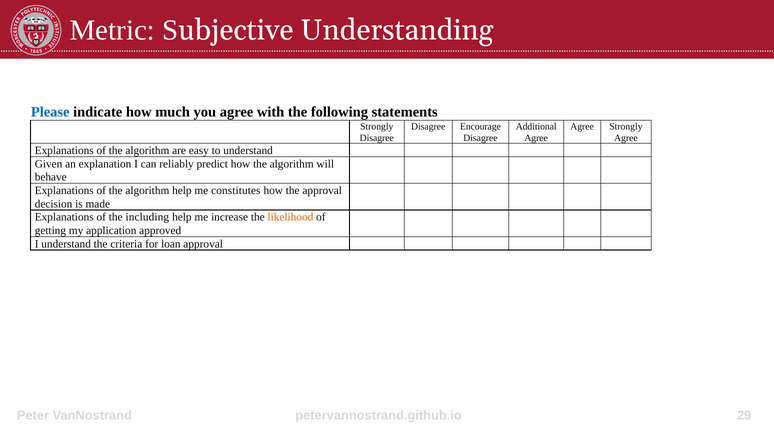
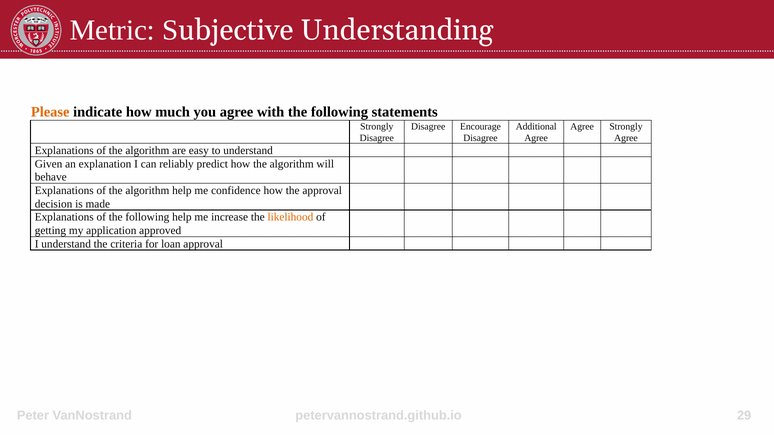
Please colour: blue -> orange
constitutes: constitutes -> confidence
of the including: including -> following
